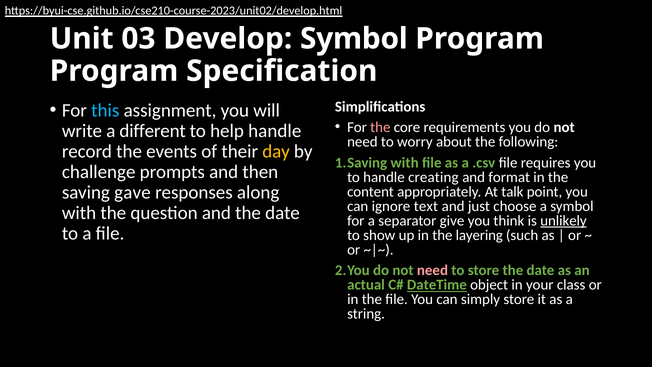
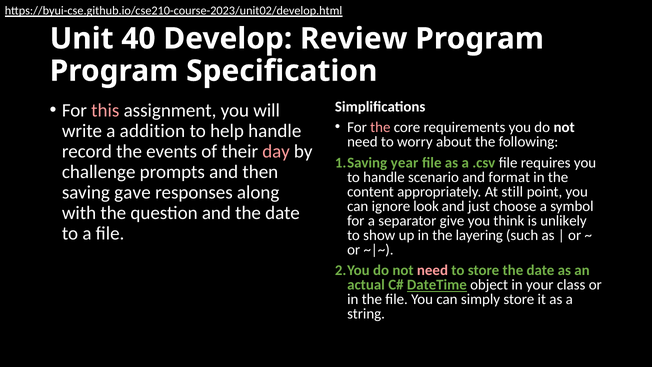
03: 03 -> 40
Develop Symbol: Symbol -> Review
this colour: light blue -> pink
different: different -> addition
day colour: yellow -> pink
with at (405, 163): with -> year
creating: creating -> scenario
talk: talk -> still
text: text -> look
unlikely underline: present -> none
